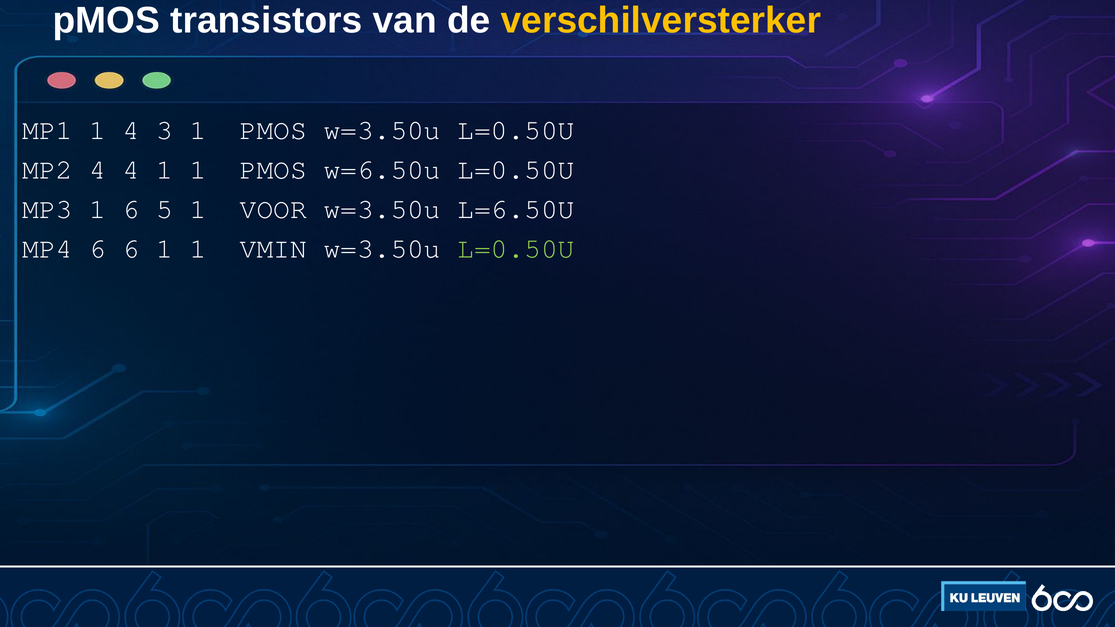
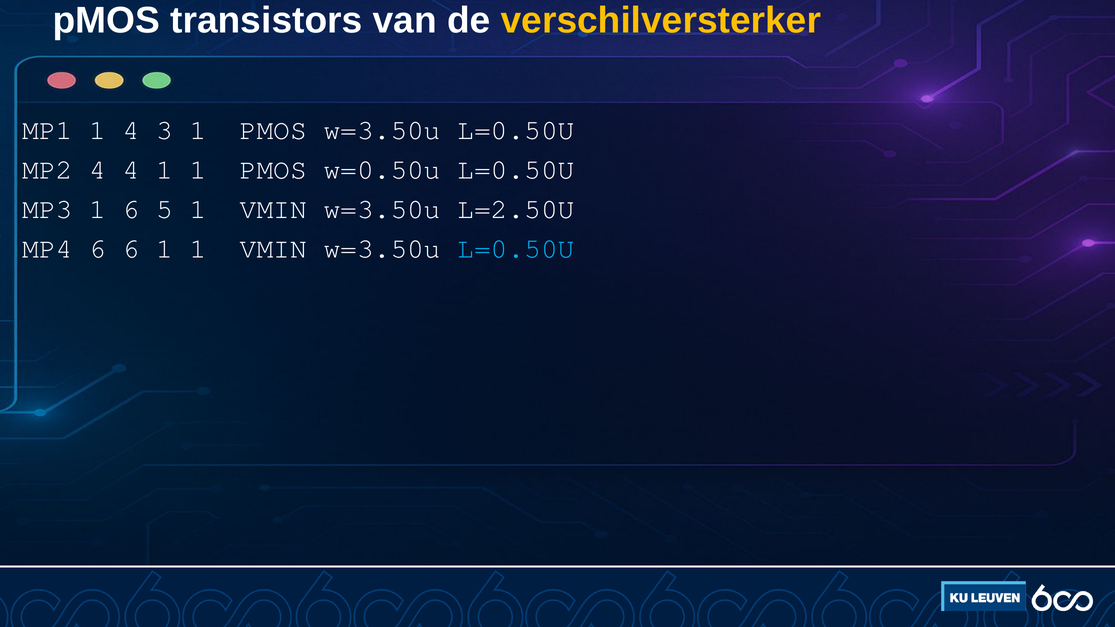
w=6.50u: w=6.50u -> w=0.50u
5 1 VOOR: VOOR -> VMIN
L=6.50U: L=6.50U -> L=2.50U
L=0.50U at (516, 249) colour: light green -> light blue
